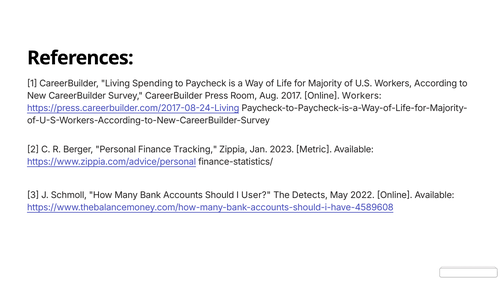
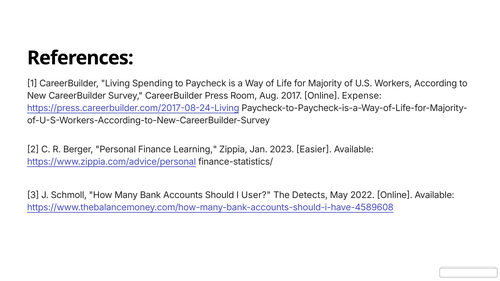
Online Workers: Workers -> Expense
Tracking: Tracking -> Learning
Metric: Metric -> Easier
